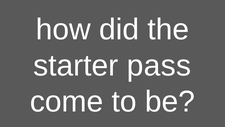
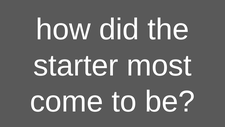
pass: pass -> most
